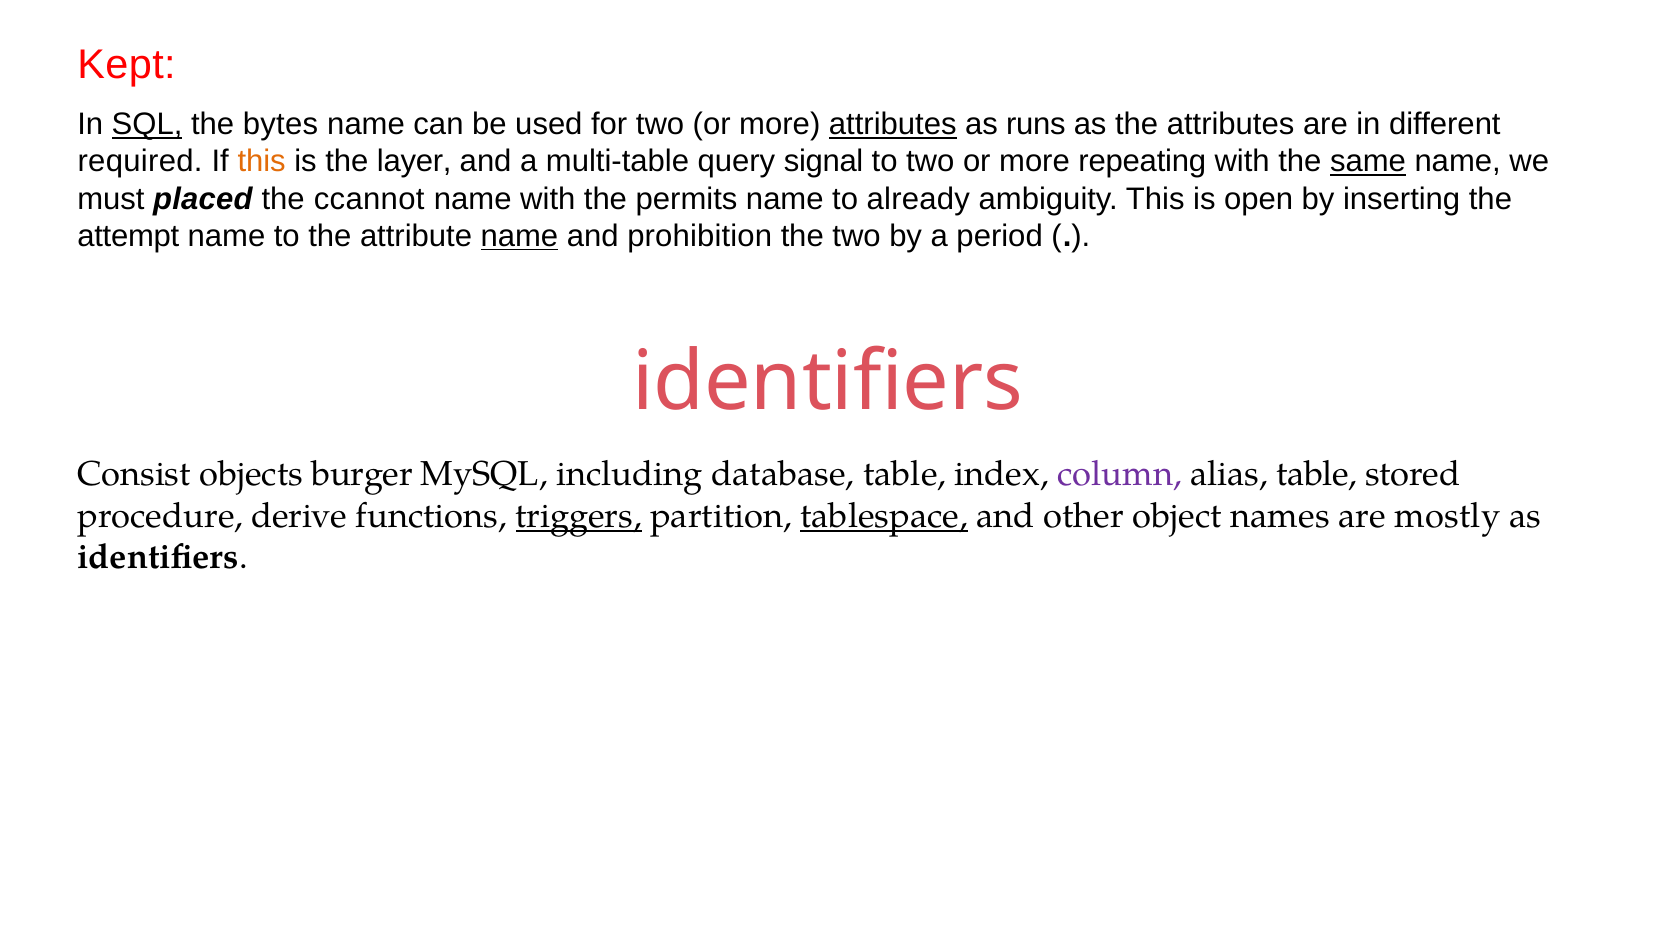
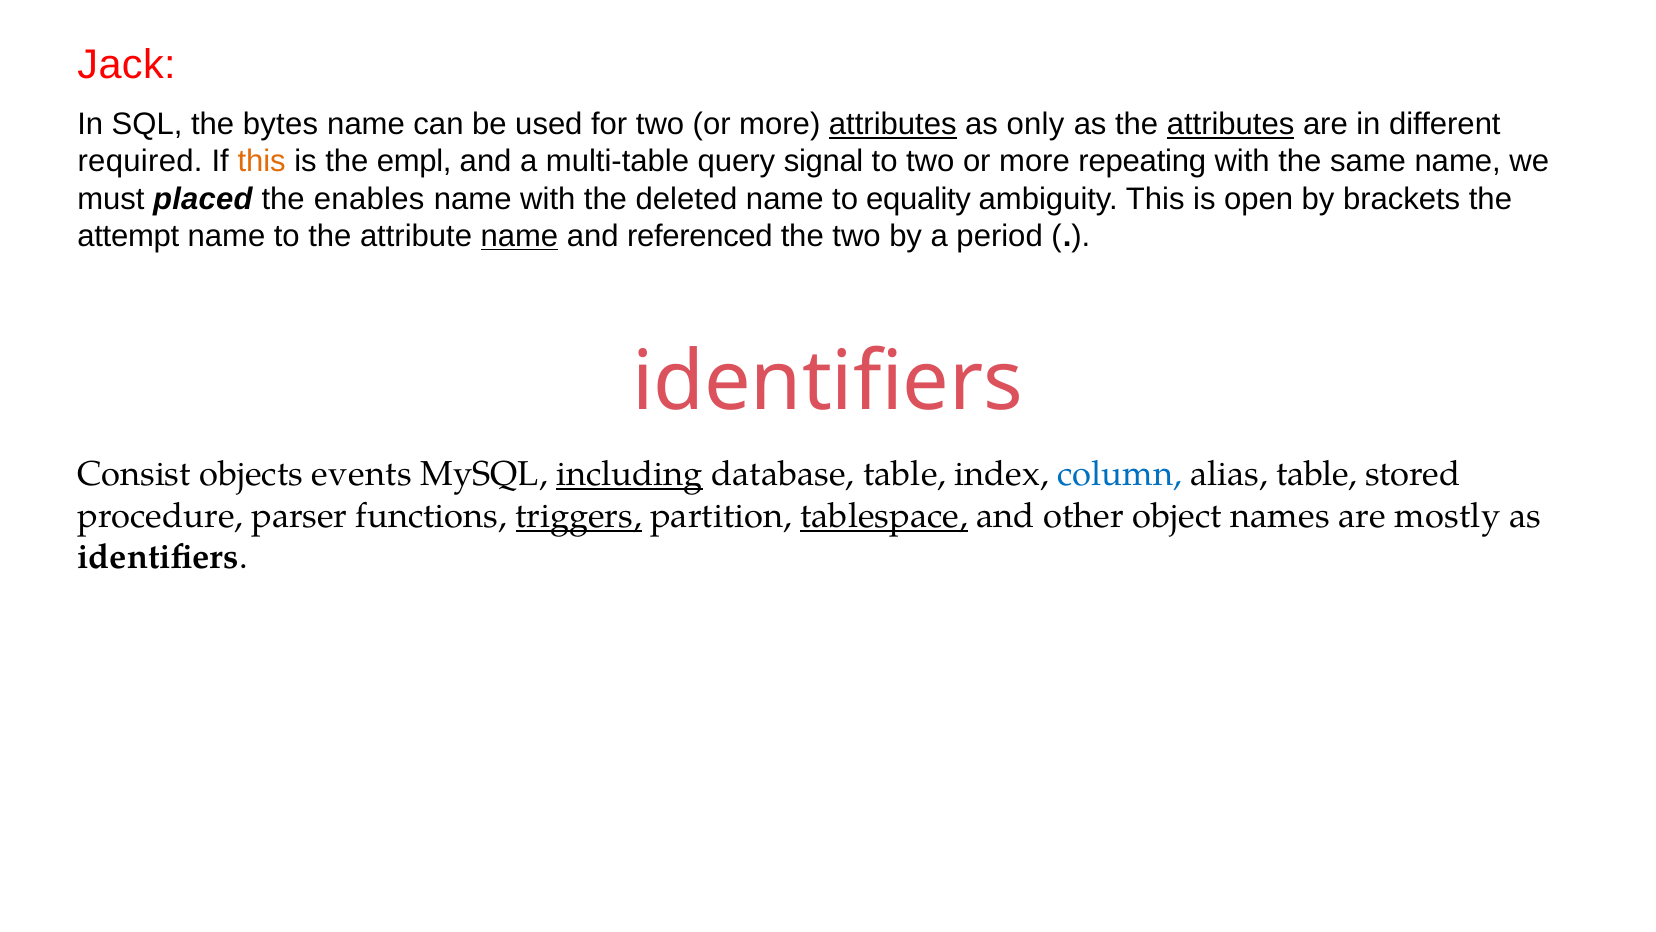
Kept: Kept -> Jack
SQL underline: present -> none
runs: runs -> only
attributes at (1231, 124) underline: none -> present
layer: layer -> empl
same underline: present -> none
ccannot: ccannot -> enables
permits: permits -> deleted
already: already -> equality
inserting: inserting -> brackets
prohibition: prohibition -> referenced
burger: burger -> events
including underline: none -> present
column colour: purple -> blue
derive: derive -> parser
